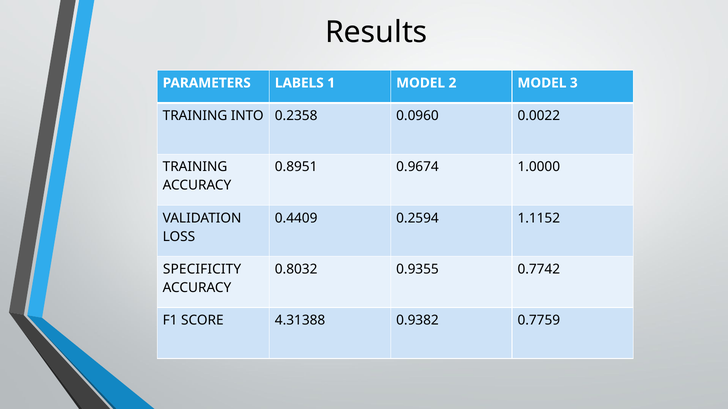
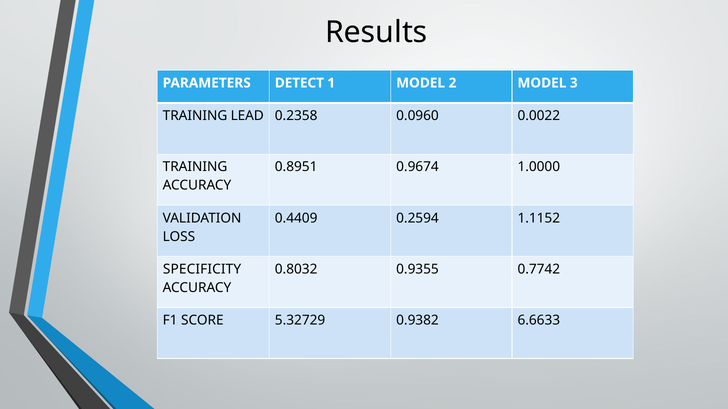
LABELS: LABELS -> DETECT
INTO: INTO -> LEAD
4.31388: 4.31388 -> 5.32729
0.7759: 0.7759 -> 6.6633
